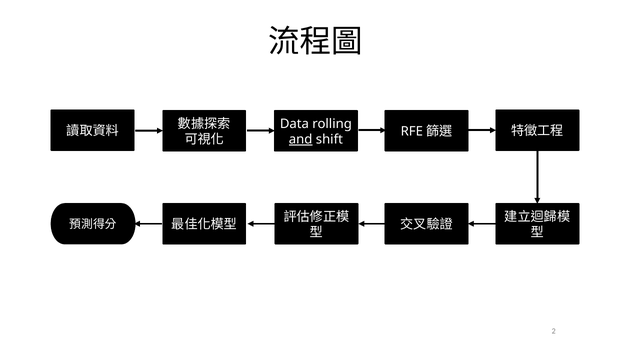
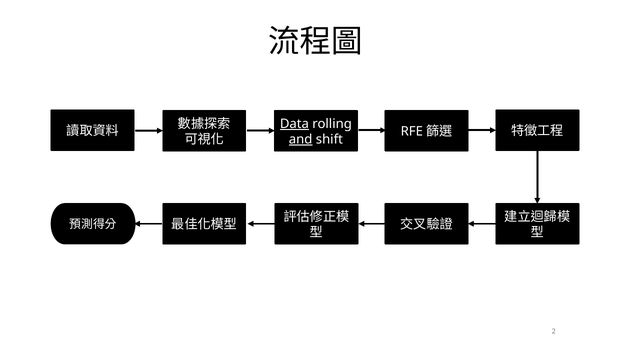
Data underline: none -> present
